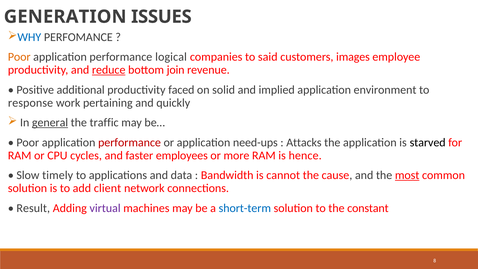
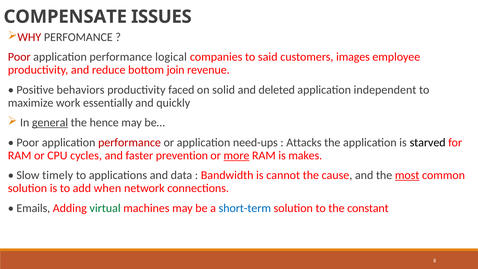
GENERATION: GENERATION -> COMPENSATE
WHY colour: blue -> red
Poor at (19, 57) colour: orange -> red
reduce underline: present -> none
additional: additional -> behaviors
implied: implied -> deleted
environment: environment -> independent
response: response -> maximize
pertaining: pertaining -> essentially
traffic: traffic -> hence
employees: employees -> prevention
more underline: none -> present
hence: hence -> makes
client: client -> when
Result: Result -> Emails
virtual colour: purple -> green
